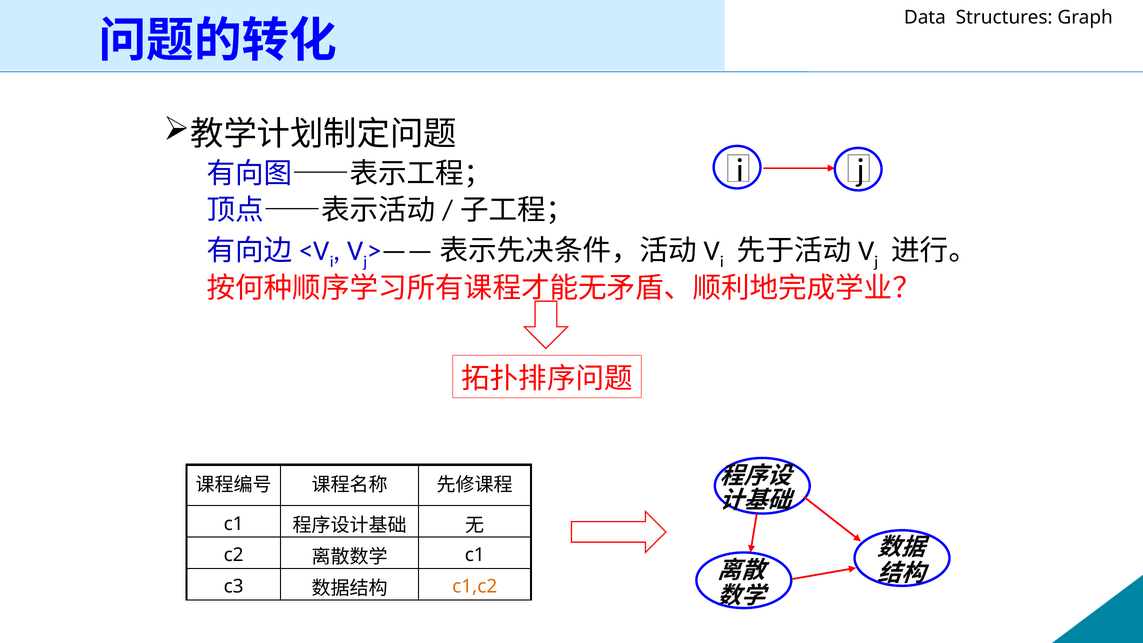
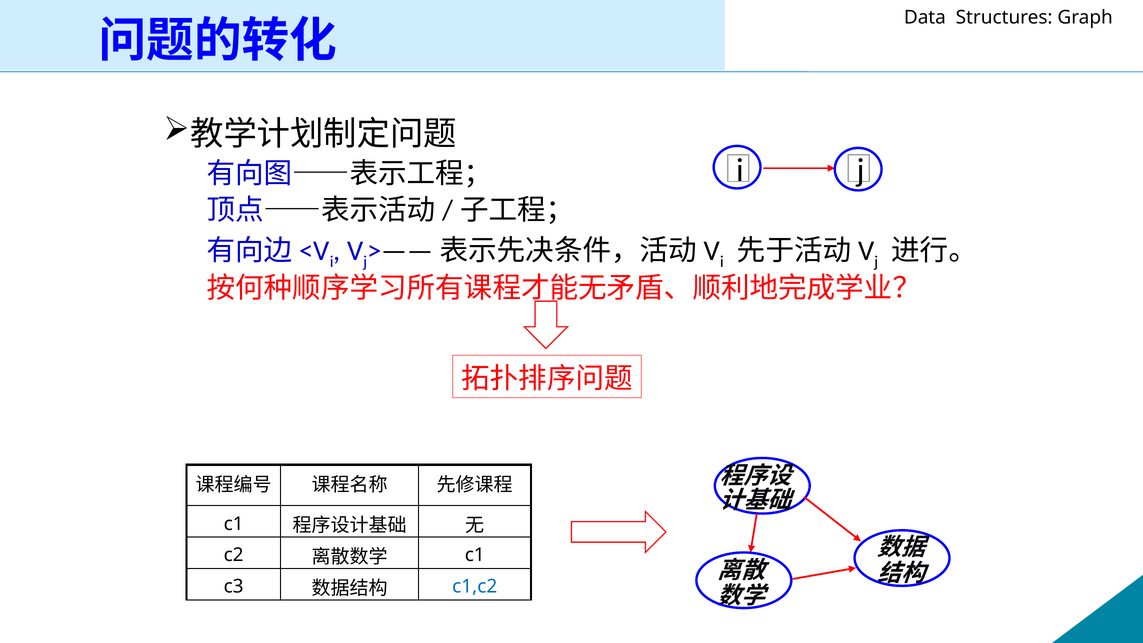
c1,c2 colour: orange -> blue
